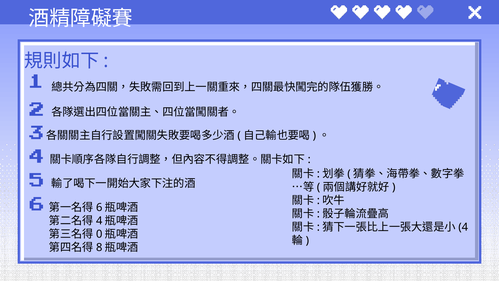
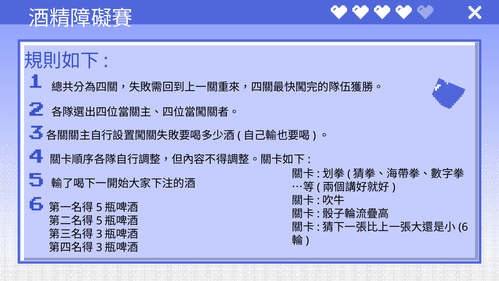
6 at (99, 207): 6 -> 5
4 at (99, 221): 4 -> 5
4 at (463, 227): 4 -> 6
0 at (99, 234): 0 -> 3
8 at (99, 247): 8 -> 3
